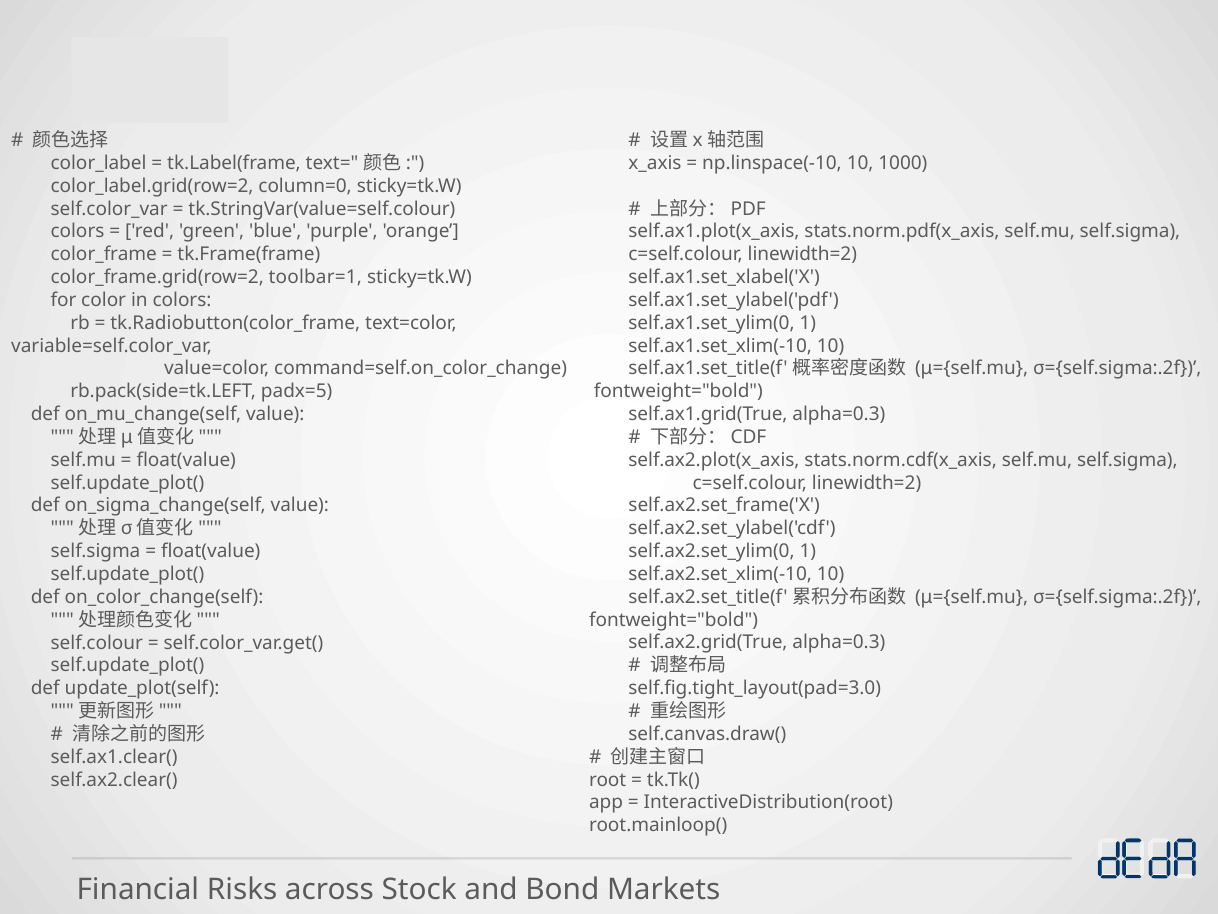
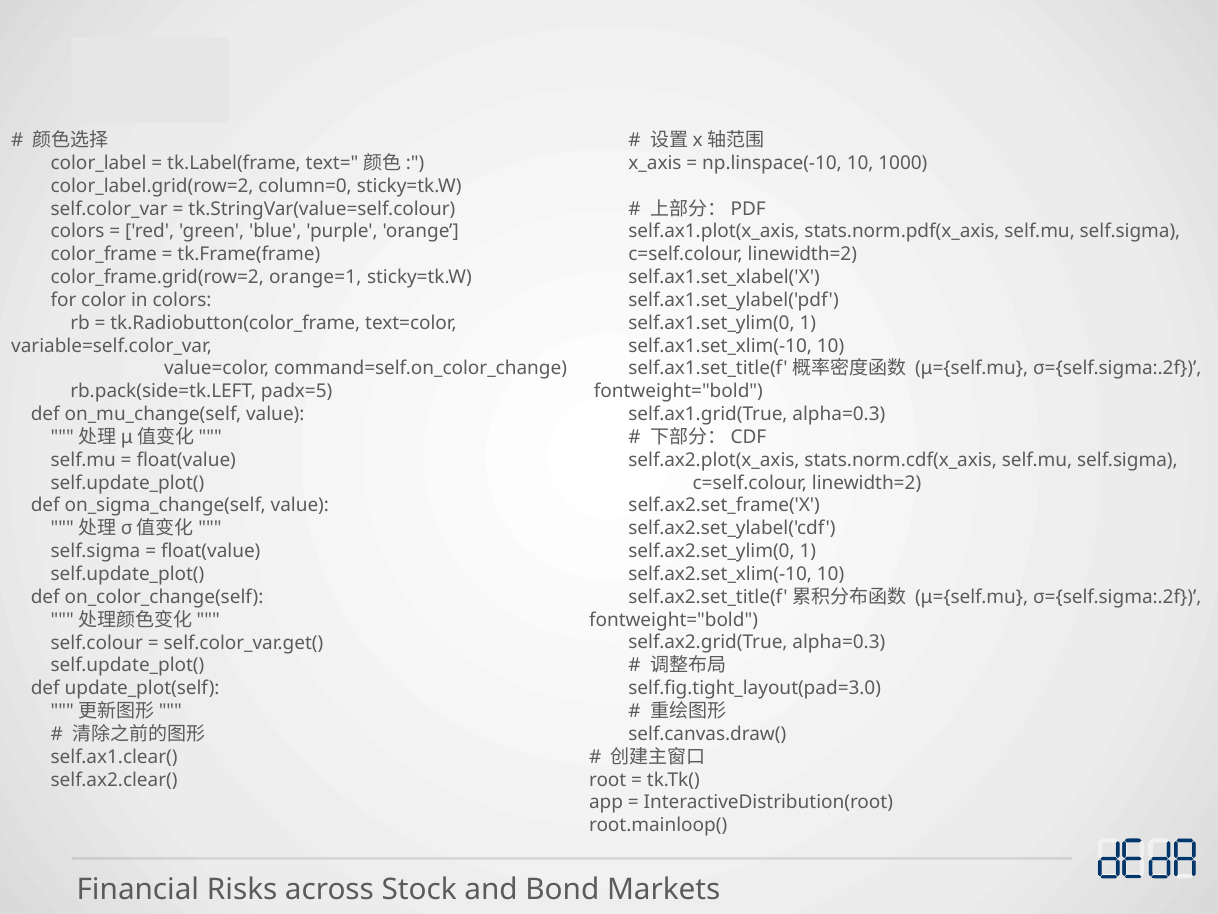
toolbar=1: toolbar=1 -> orange=1
